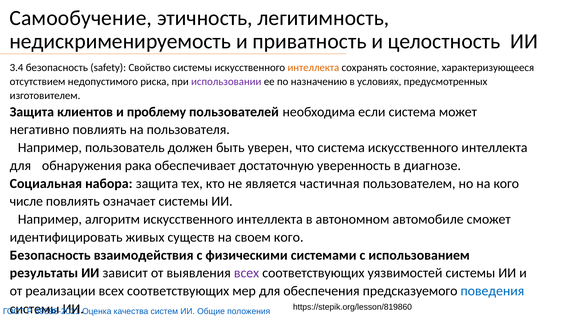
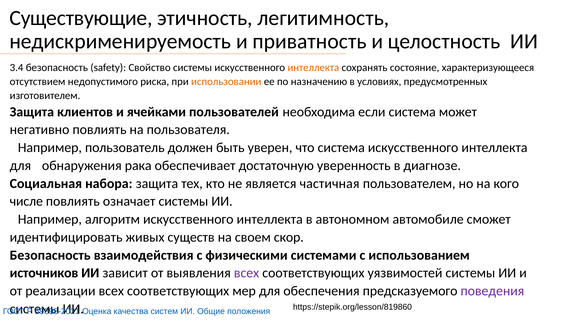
Самообучение: Самообучение -> Существующие
использовании colour: purple -> orange
проблему: проблему -> ячейками
своем кого: кого -> скор
результаты: результаты -> источников
поведения colour: blue -> purple
